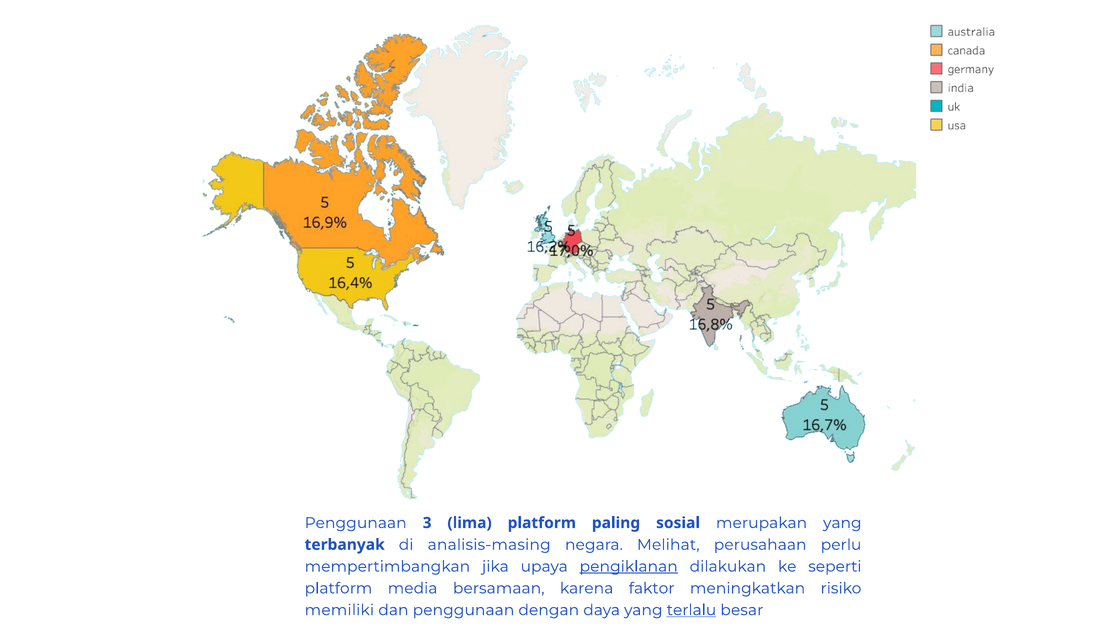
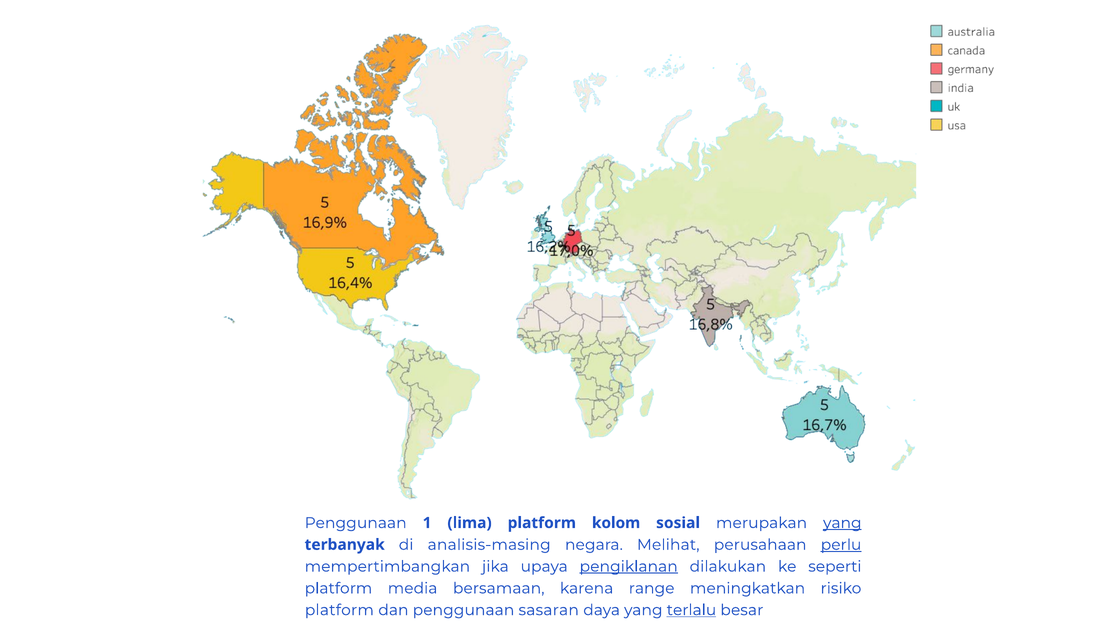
3: 3 -> 1
paling: paling -> kolom
yang at (842, 522) underline: none -> present
perlu underline: none -> present
faktor: faktor -> range
memiliki at (339, 610): memiliki -> platform
dengan: dengan -> sasaran
